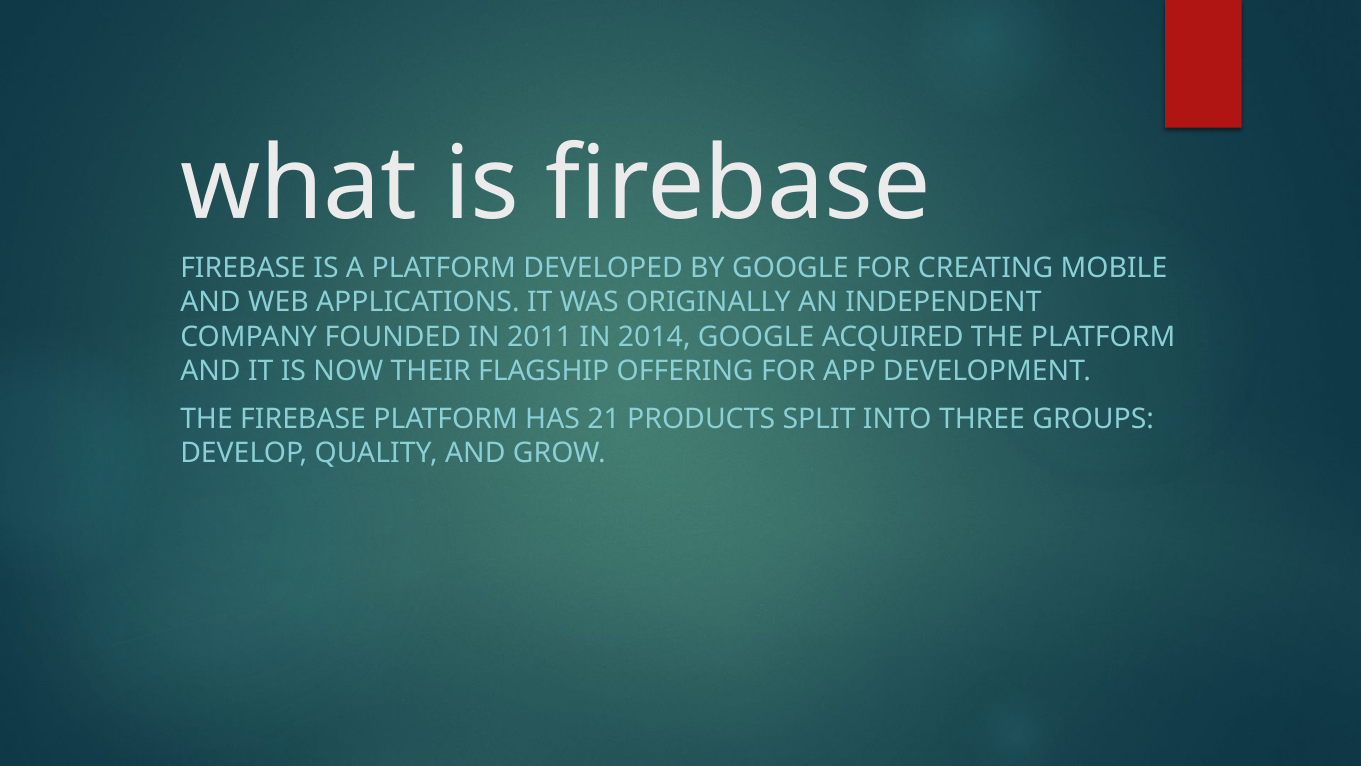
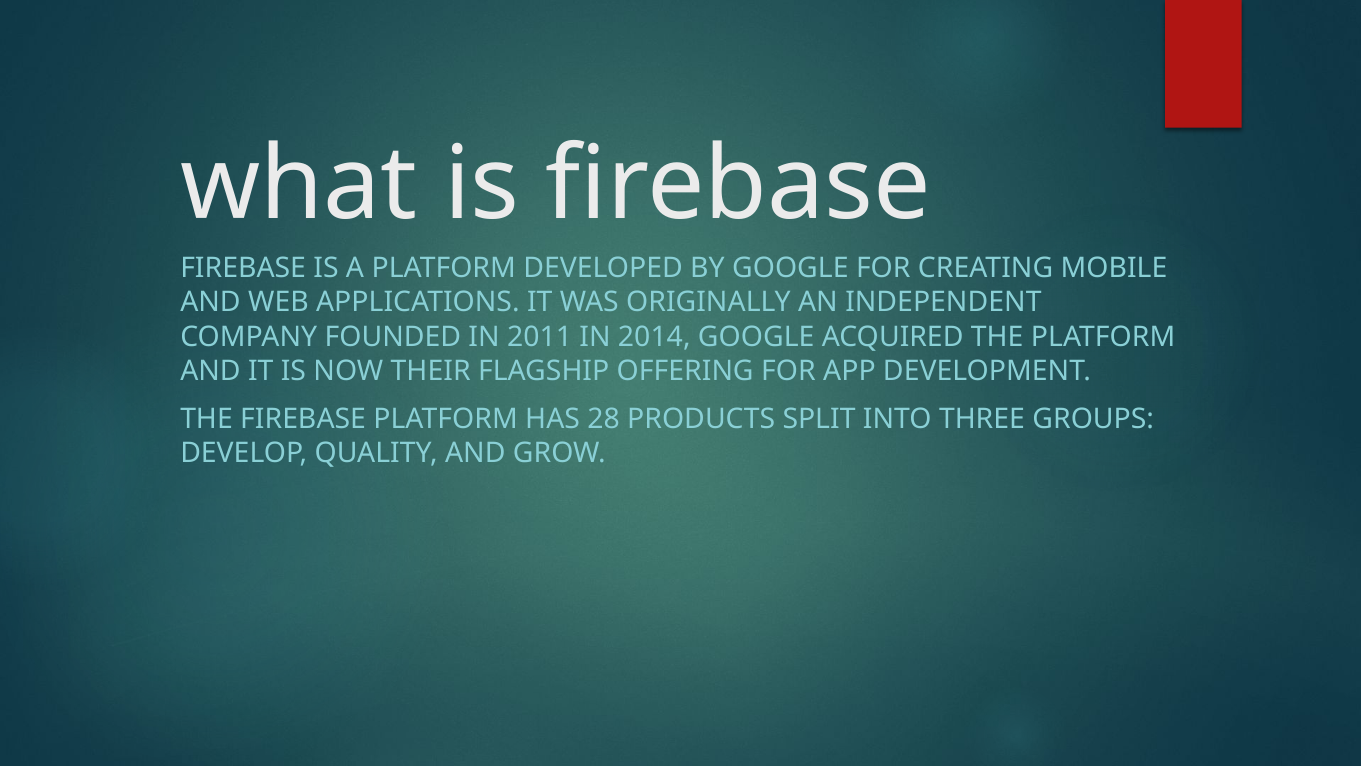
21: 21 -> 28
